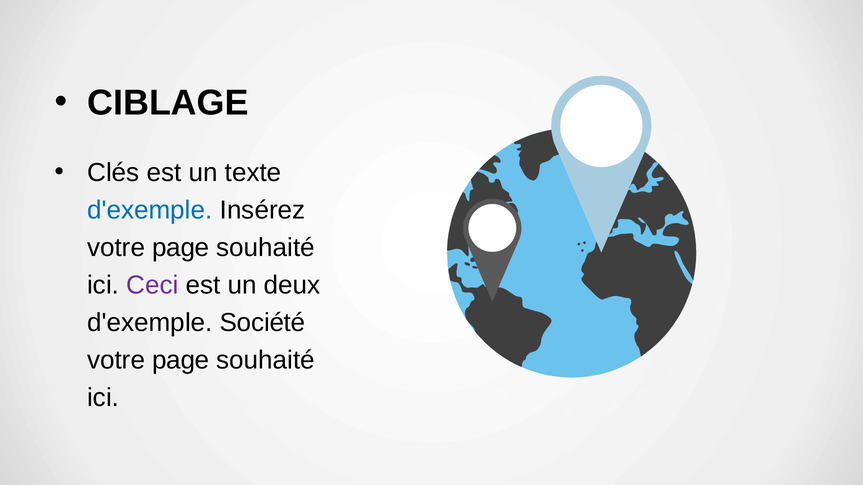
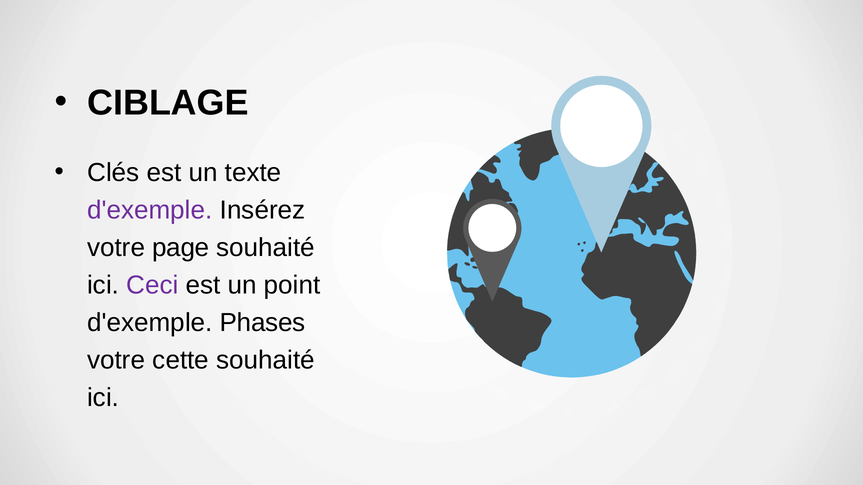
d'exemple at (150, 210) colour: blue -> purple
deux: deux -> point
Société: Société -> Phases
page at (181, 360): page -> cette
